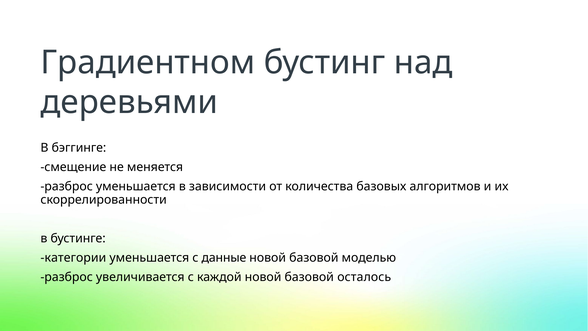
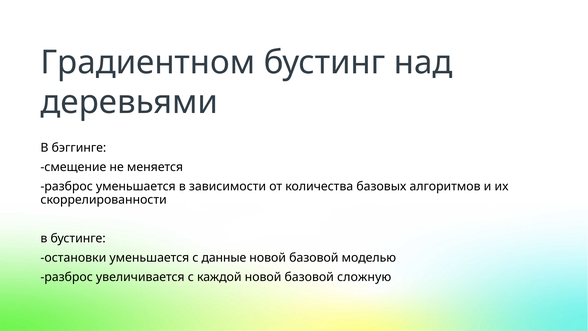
категории: категории -> остановки
осталось: осталось -> сложную
